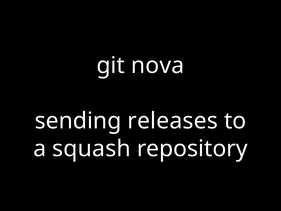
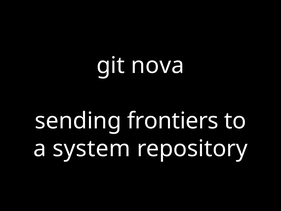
releases: releases -> frontiers
squash: squash -> system
